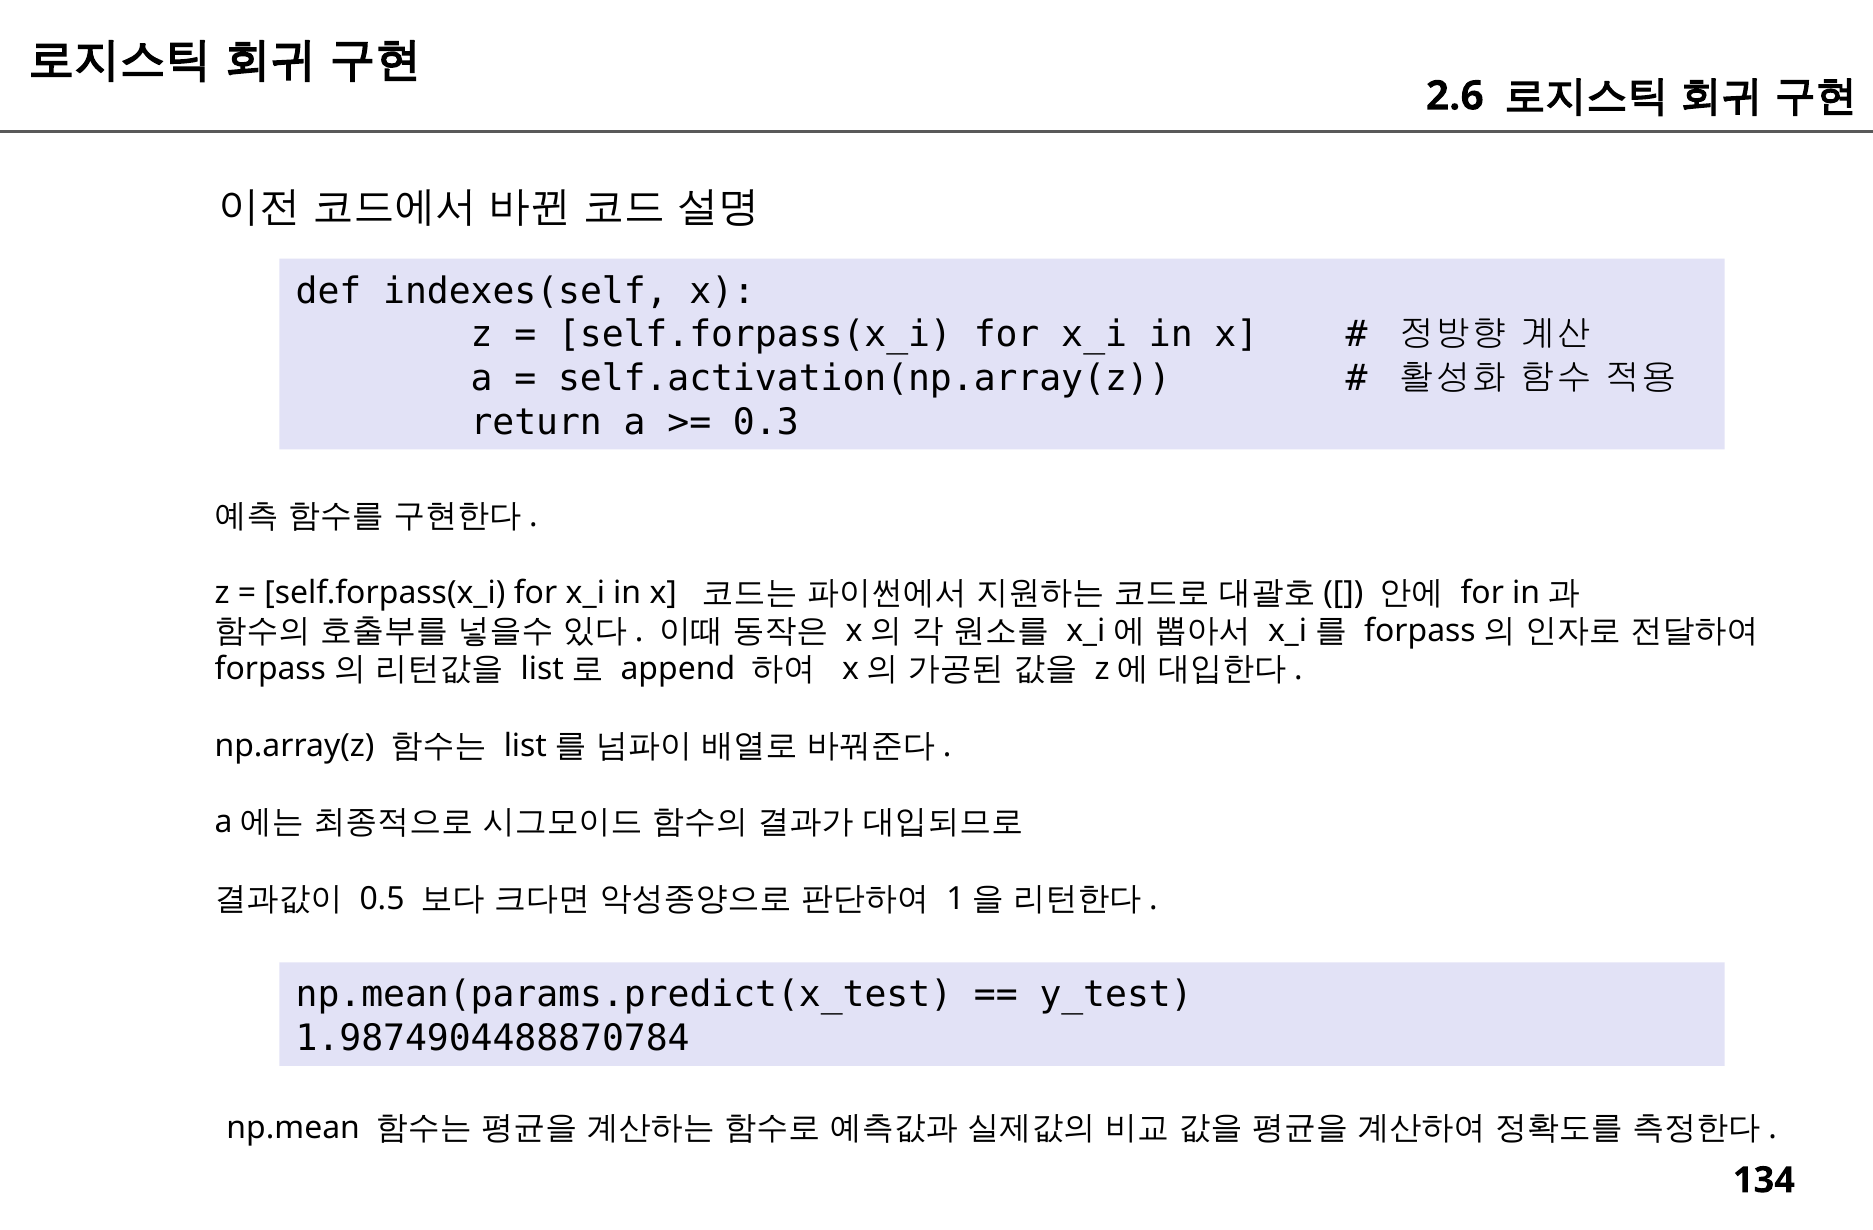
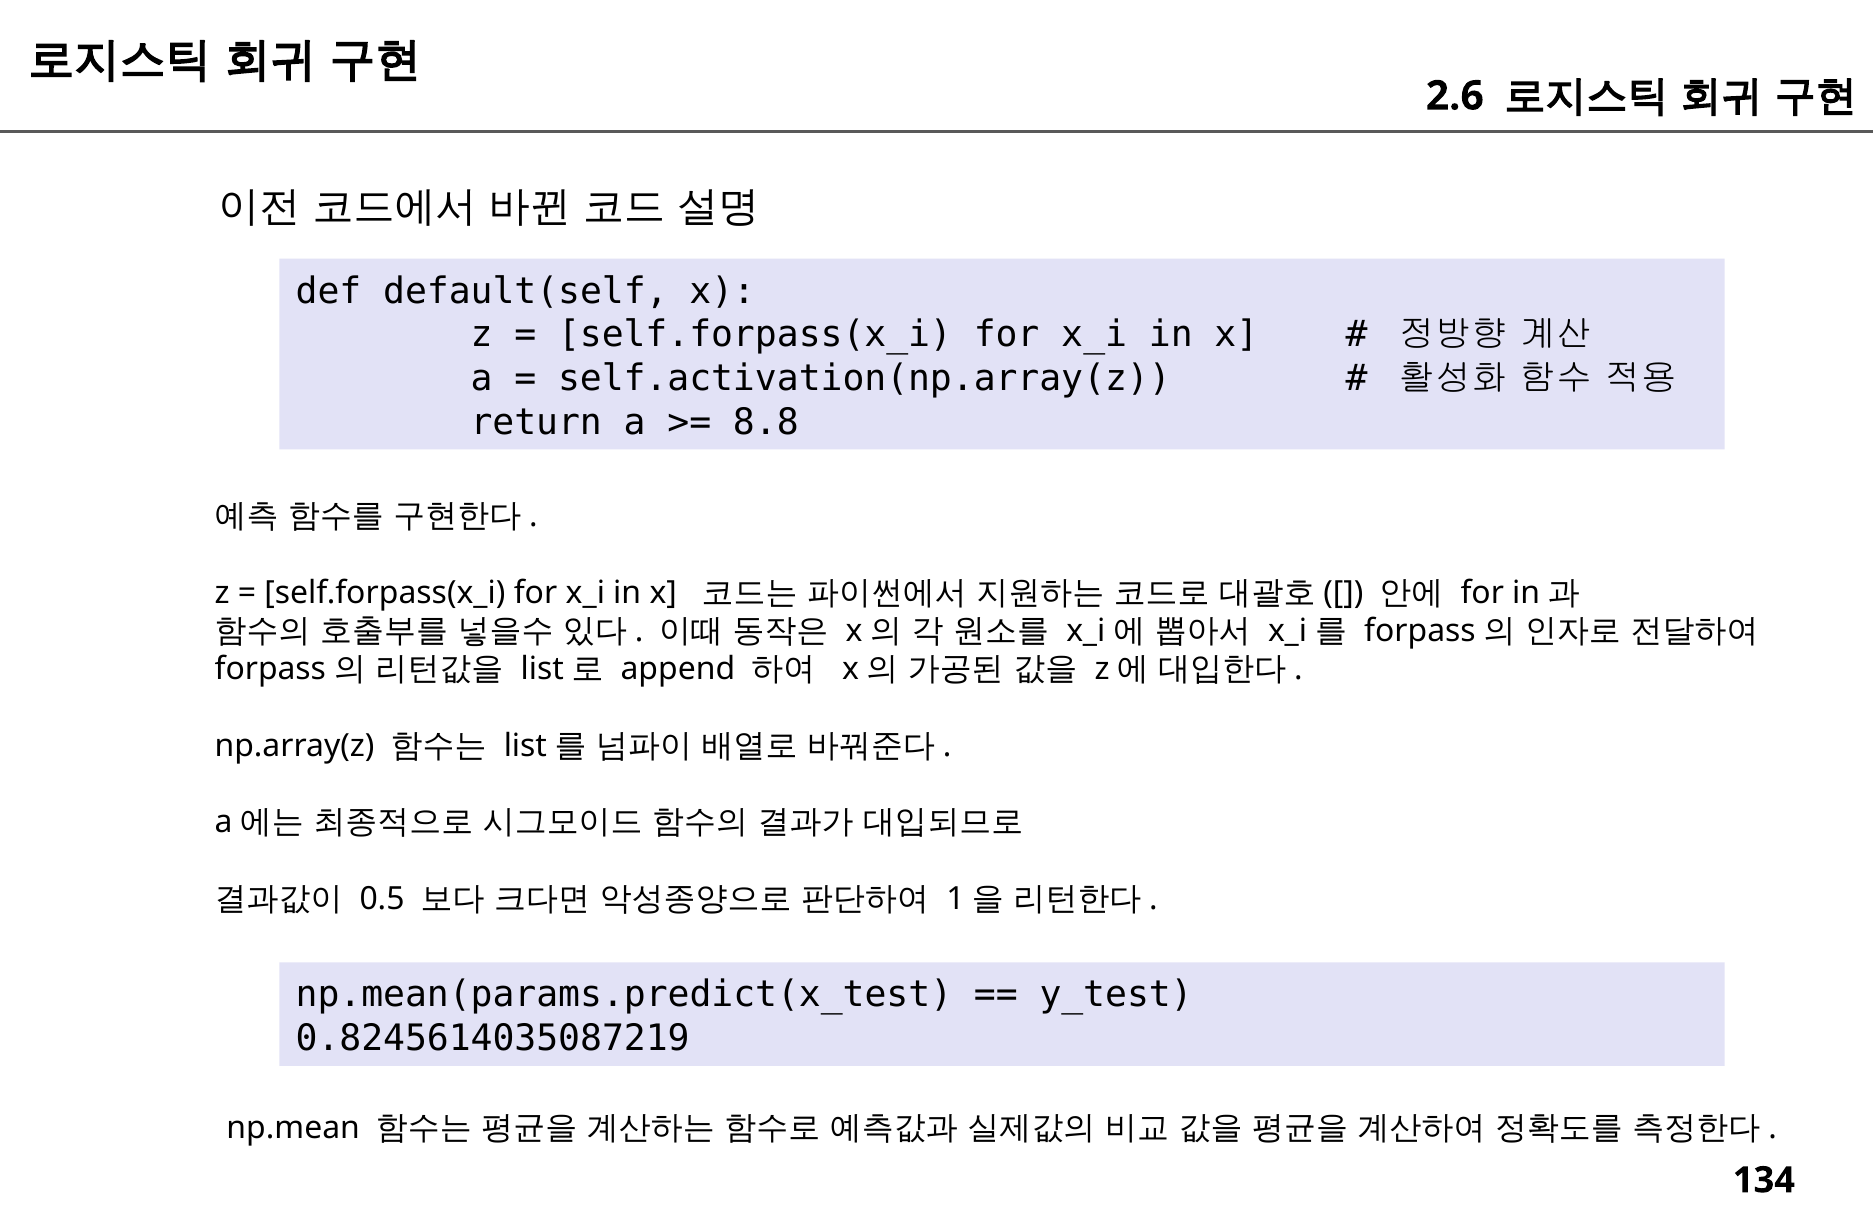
indexes(self: indexes(self -> default(self
0.3: 0.3 -> 8.8
1.9874904488870784: 1.9874904488870784 -> 0.8245614035087219
